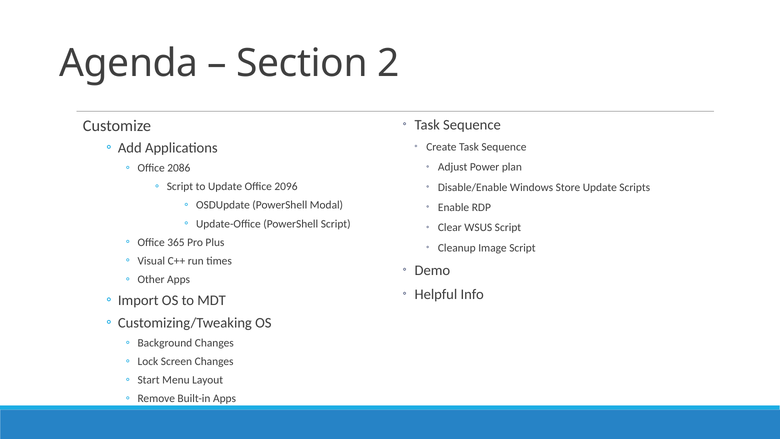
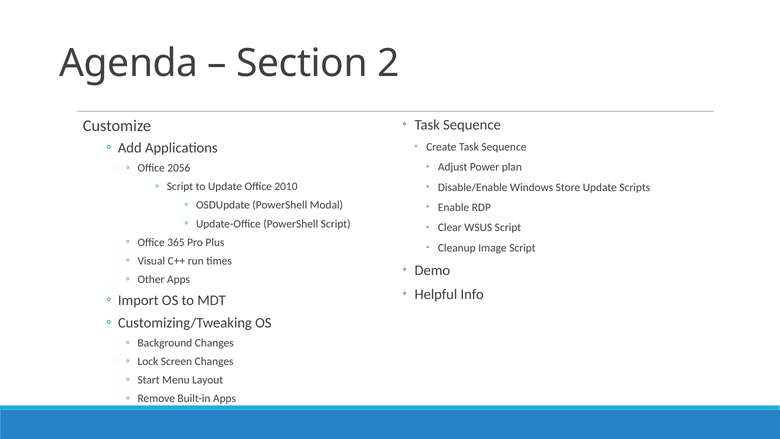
2086: 2086 -> 2056
2096: 2096 -> 2010
